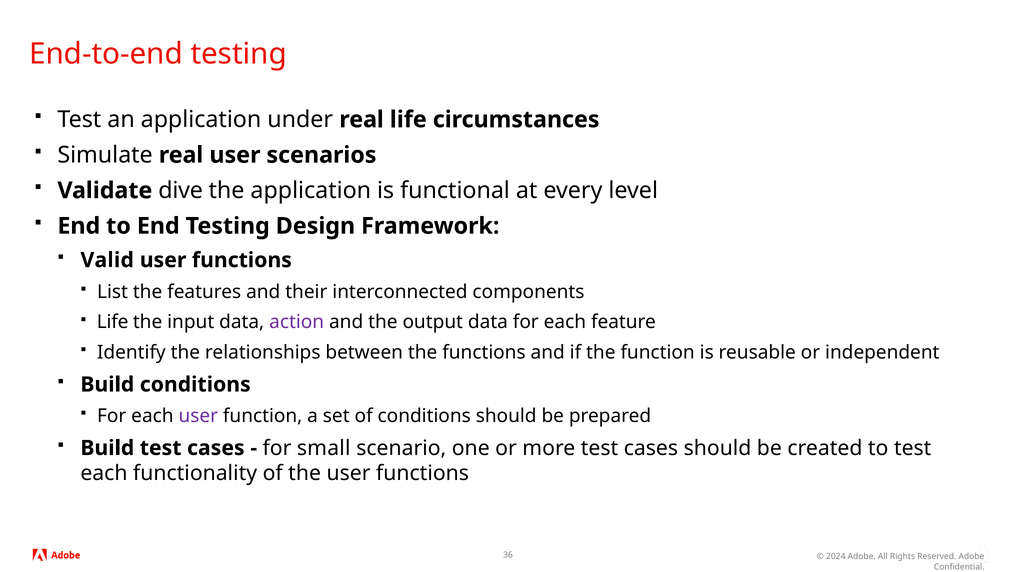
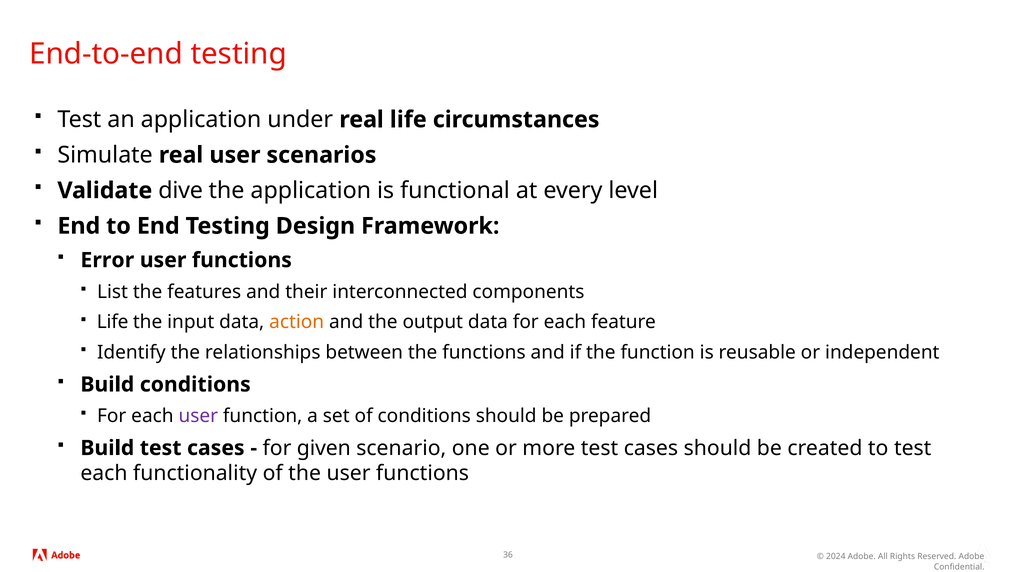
Valid: Valid -> Error
action colour: purple -> orange
small: small -> given
